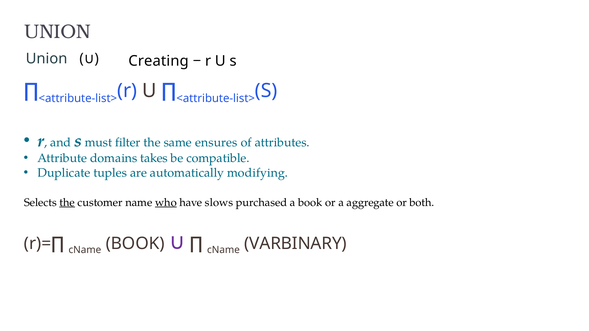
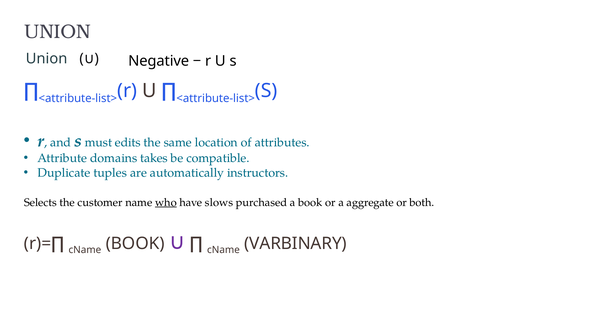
Creating: Creating -> Negative
filter: filter -> edits
ensures: ensures -> location
modifying: modifying -> instructors
the at (67, 203) underline: present -> none
